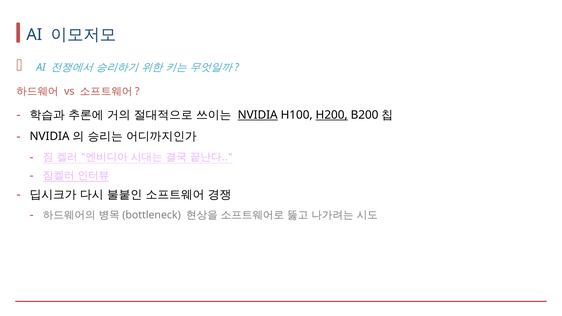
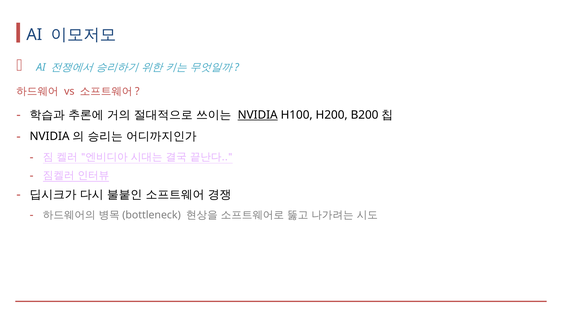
H200 underline: present -> none
